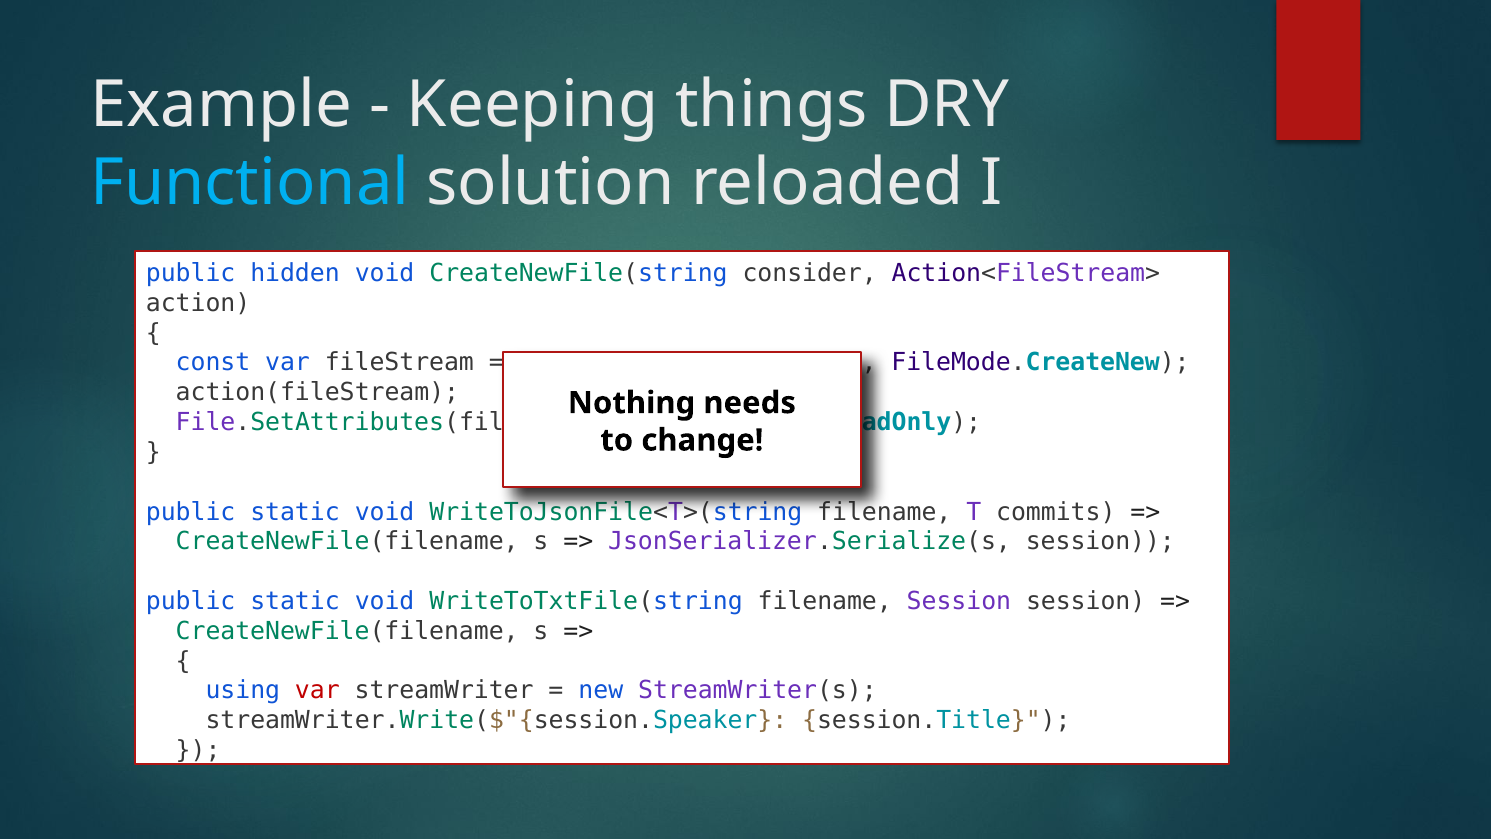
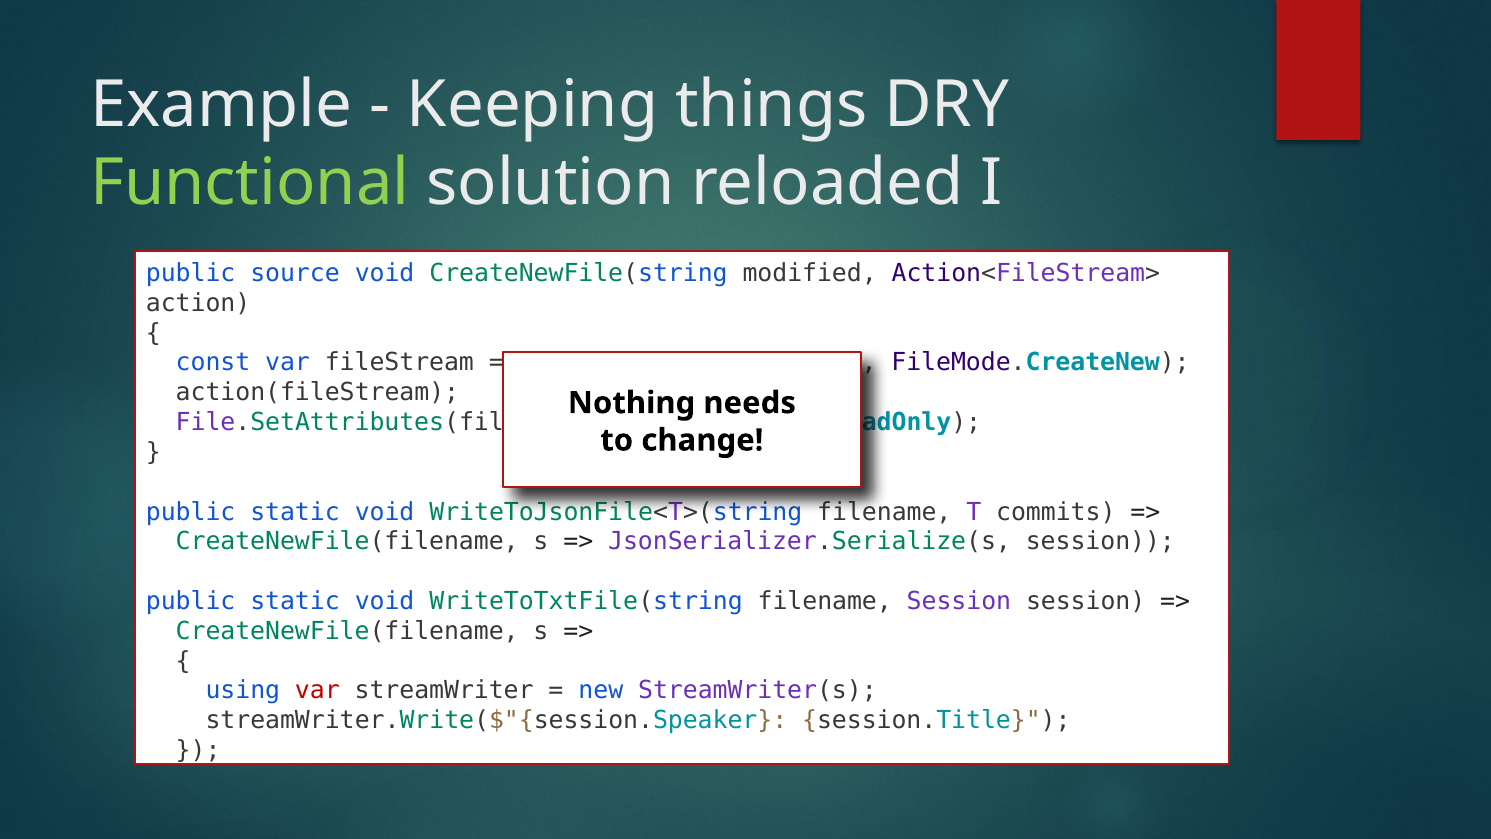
Functional colour: light blue -> light green
hidden: hidden -> source
consider: consider -> modified
